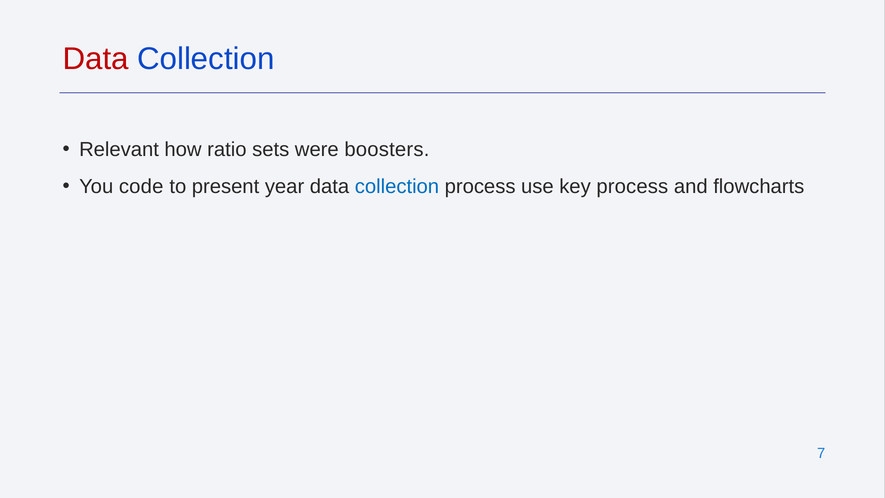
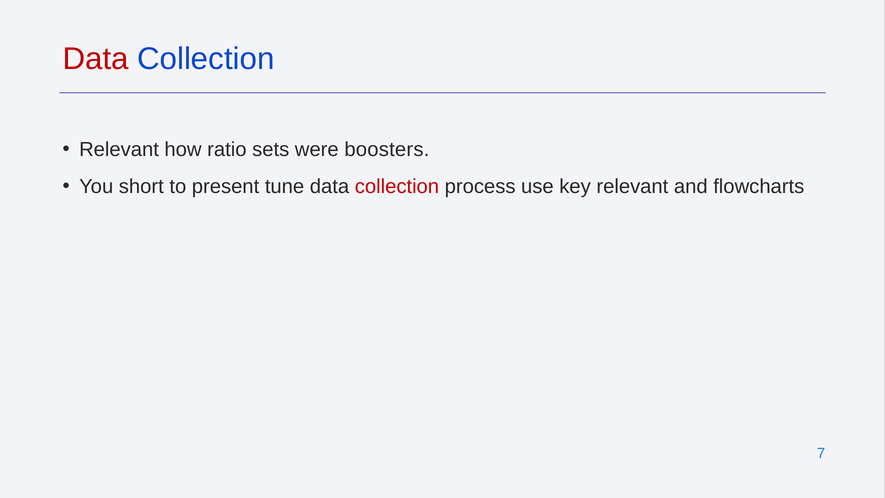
code: code -> short
year: year -> tune
collection at (397, 187) colour: blue -> red
key process: process -> relevant
